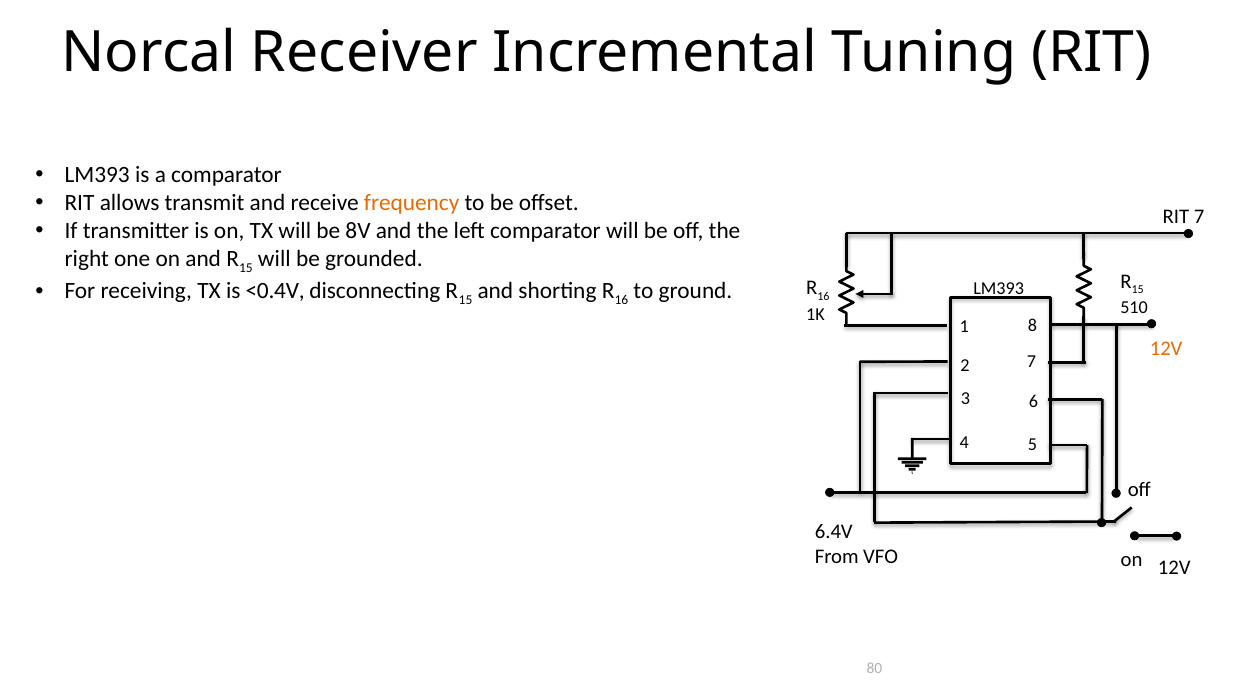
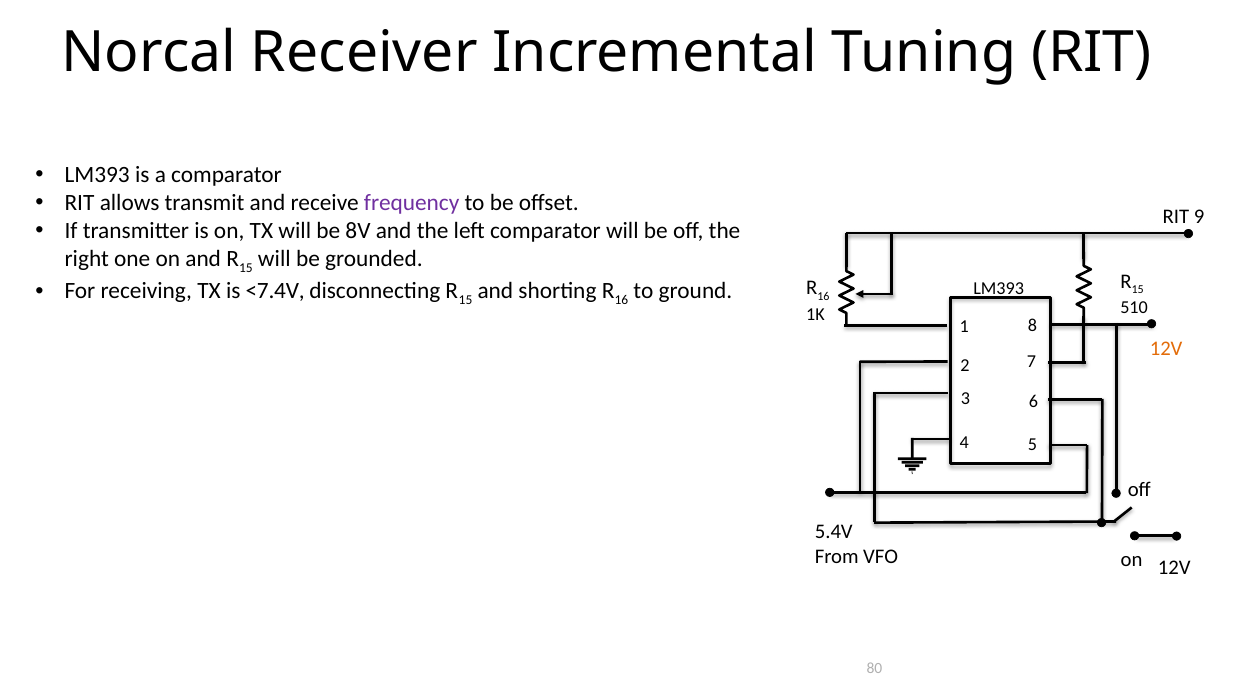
frequency colour: orange -> purple
RIT 7: 7 -> 9
<0.4V: <0.4V -> <7.4V
6.4V: 6.4V -> 5.4V
